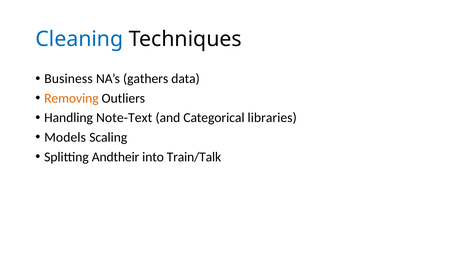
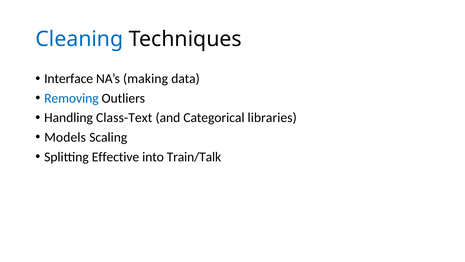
Business: Business -> Interface
gathers: gathers -> making
Removing colour: orange -> blue
Note-Text: Note-Text -> Class-Text
Andtheir: Andtheir -> Effective
